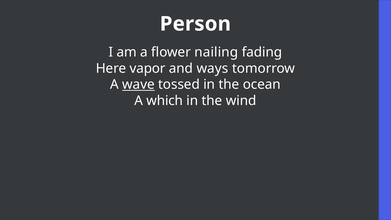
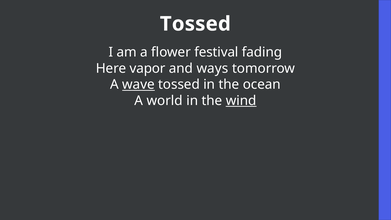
Person at (195, 24): Person -> Tossed
nailing: nailing -> festival
which: which -> world
wind underline: none -> present
